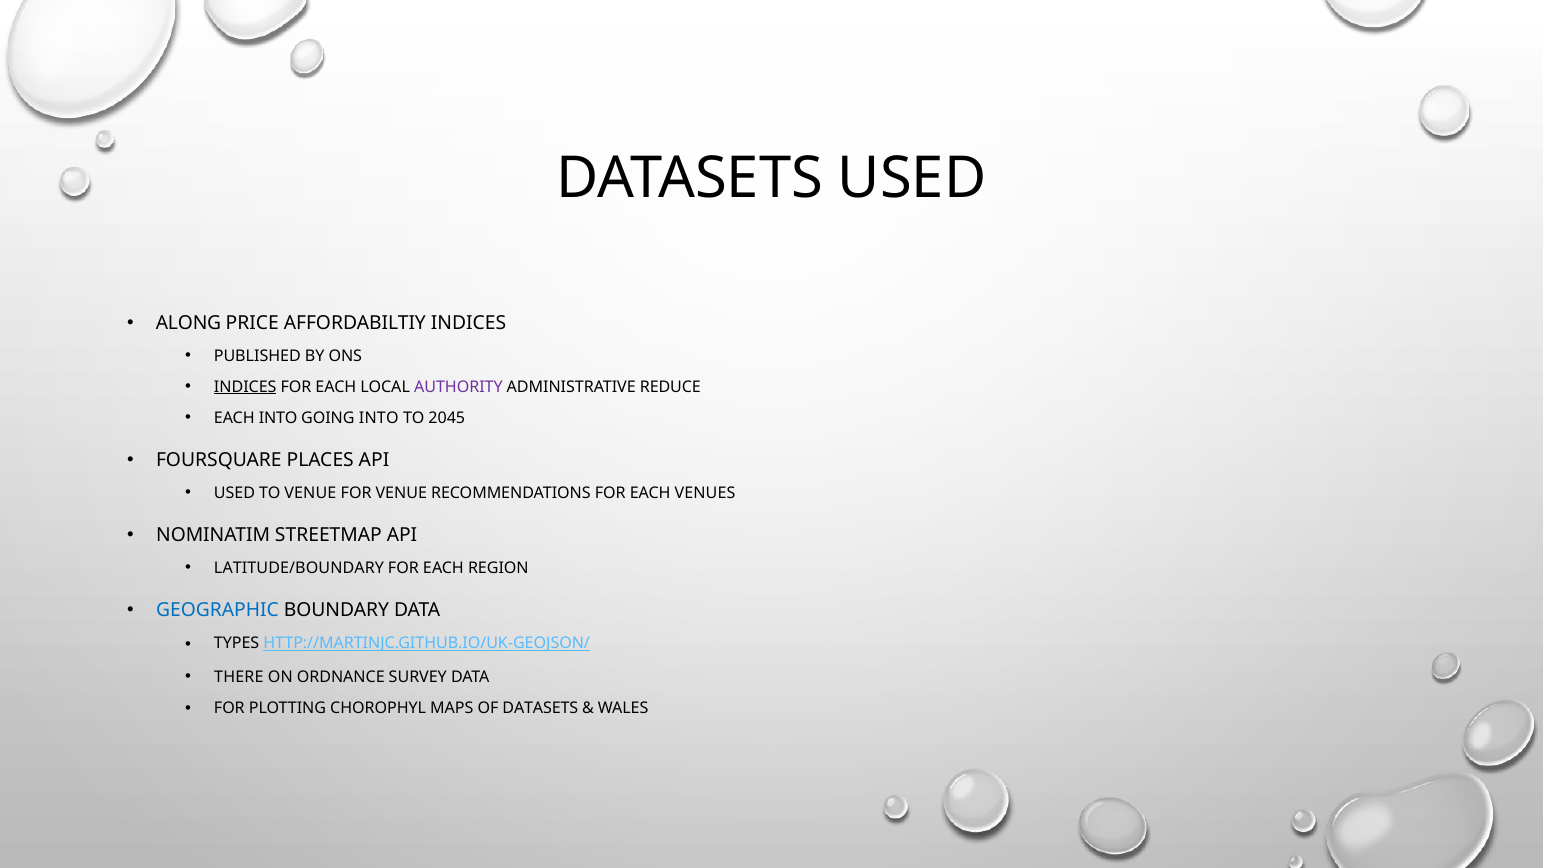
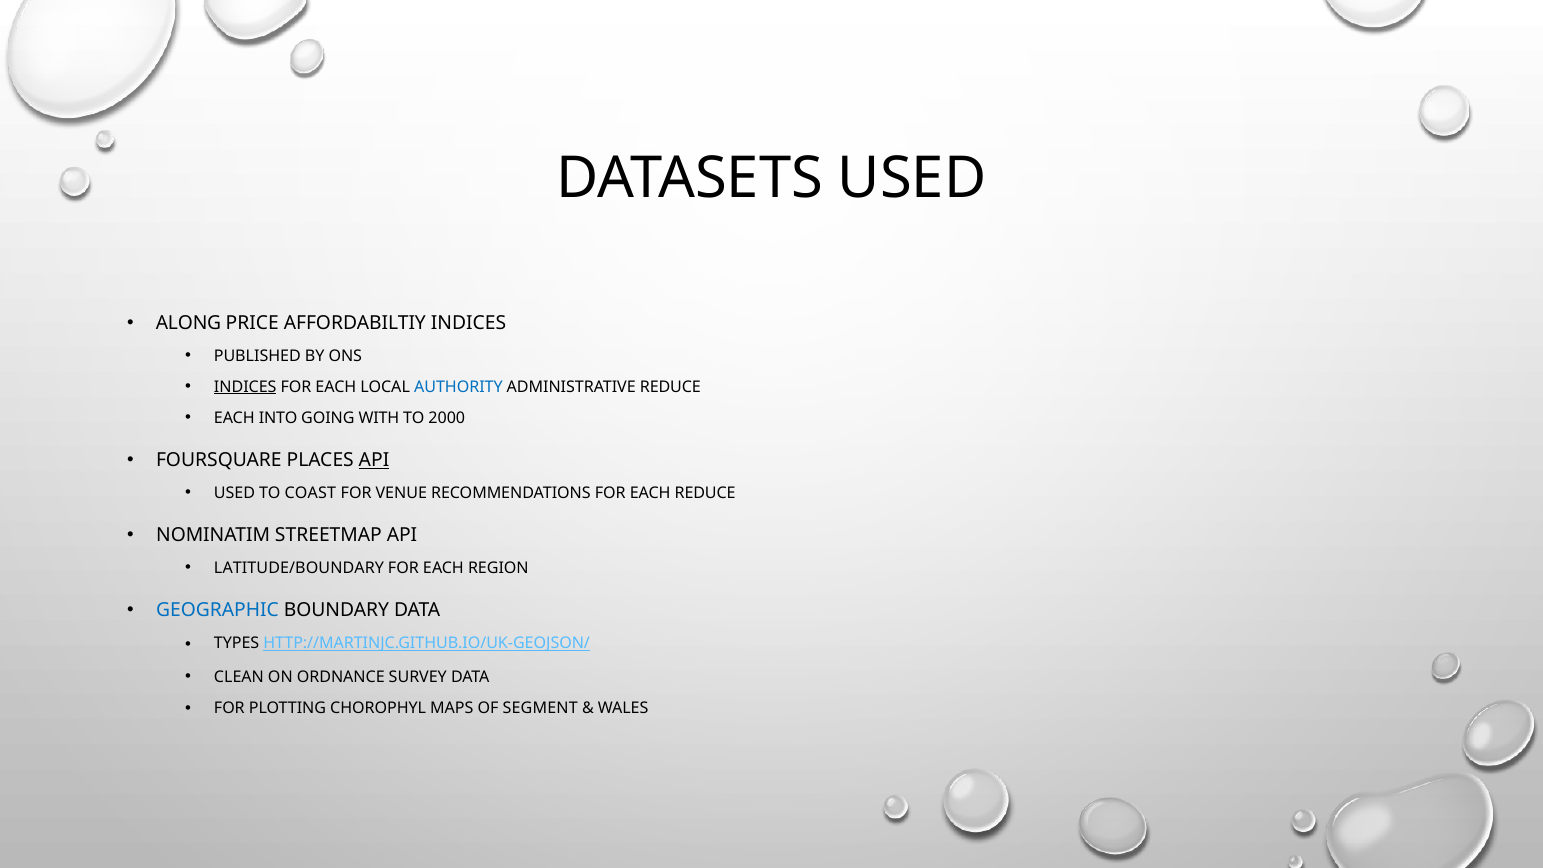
AUTHORITY colour: purple -> blue
GOING INTO: INTO -> WITH
2045: 2045 -> 2000
API at (374, 460) underline: none -> present
TO VENUE: VENUE -> COAST
EACH VENUES: VENUES -> REDUCE
THERE: THERE -> CLEAN
OF DATASETS: DATASETS -> SEGMENT
